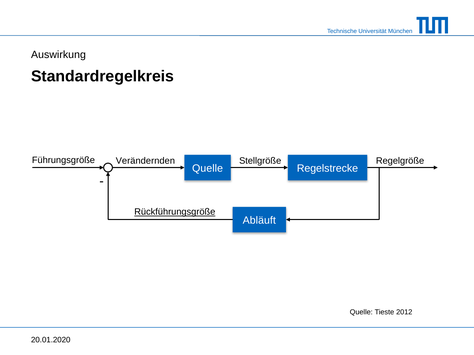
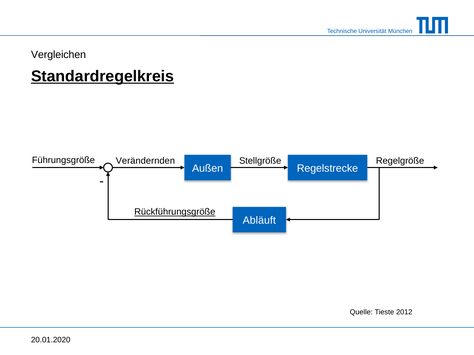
Auswirkung: Auswirkung -> Vergleichen
Standardregelkreis underline: none -> present
Quelle at (208, 169): Quelle -> Außen
